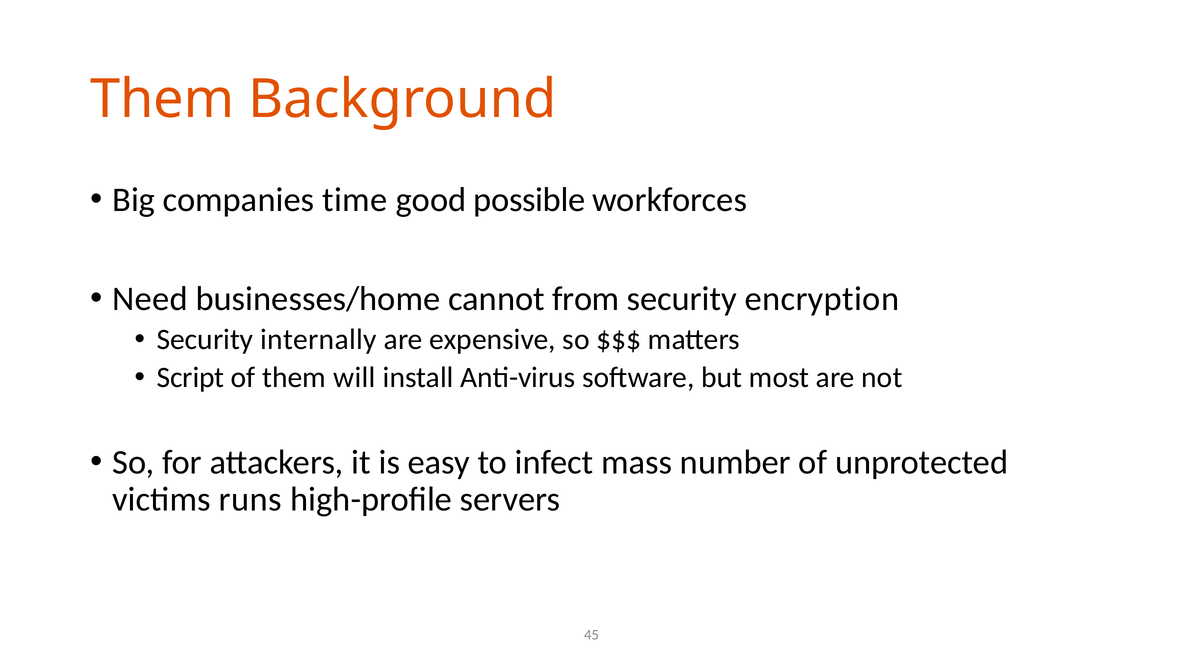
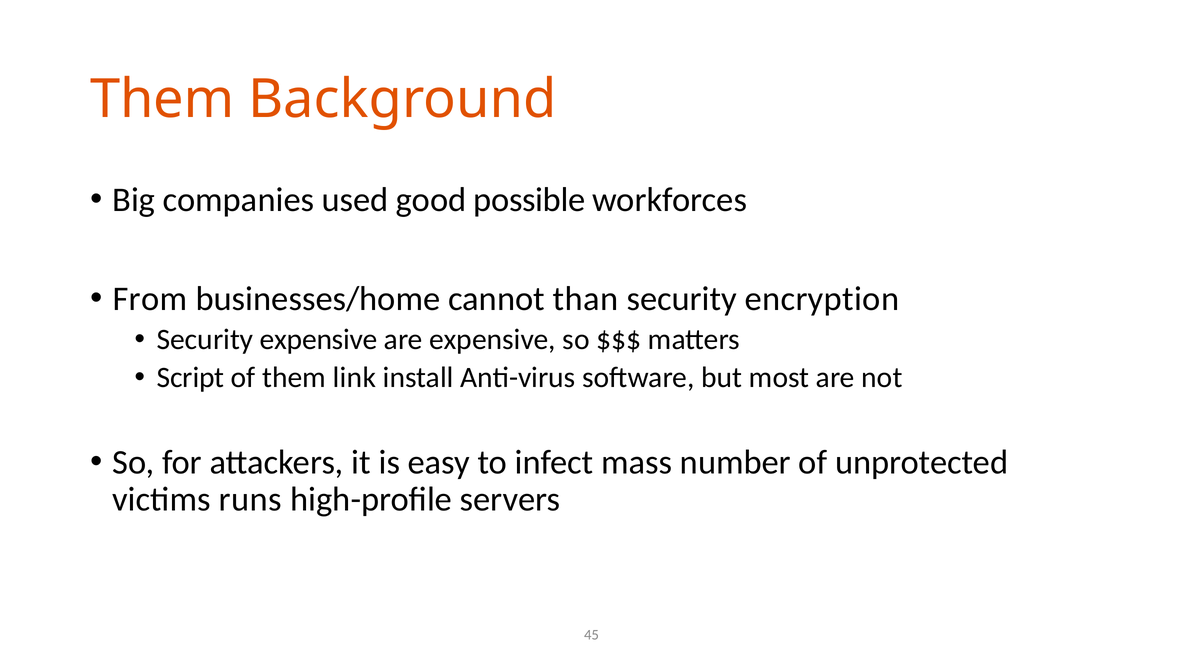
time: time -> used
Need: Need -> From
from: from -> than
Security internally: internally -> expensive
will: will -> link
